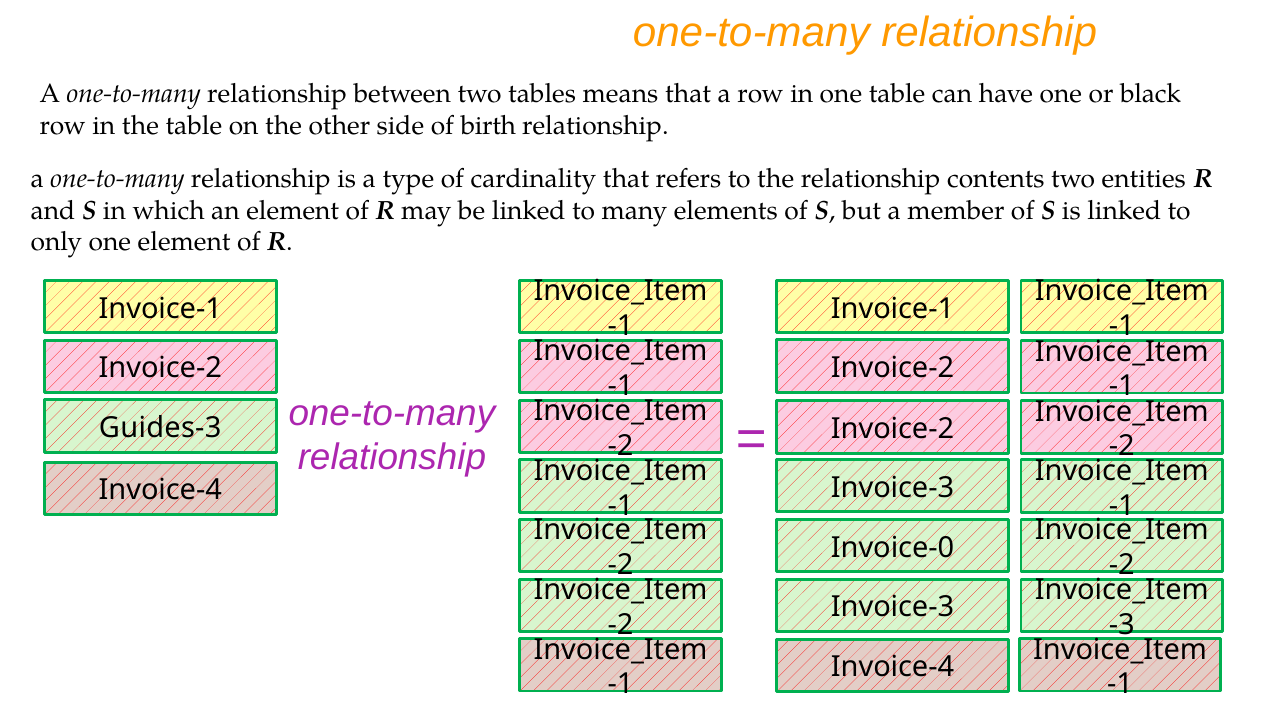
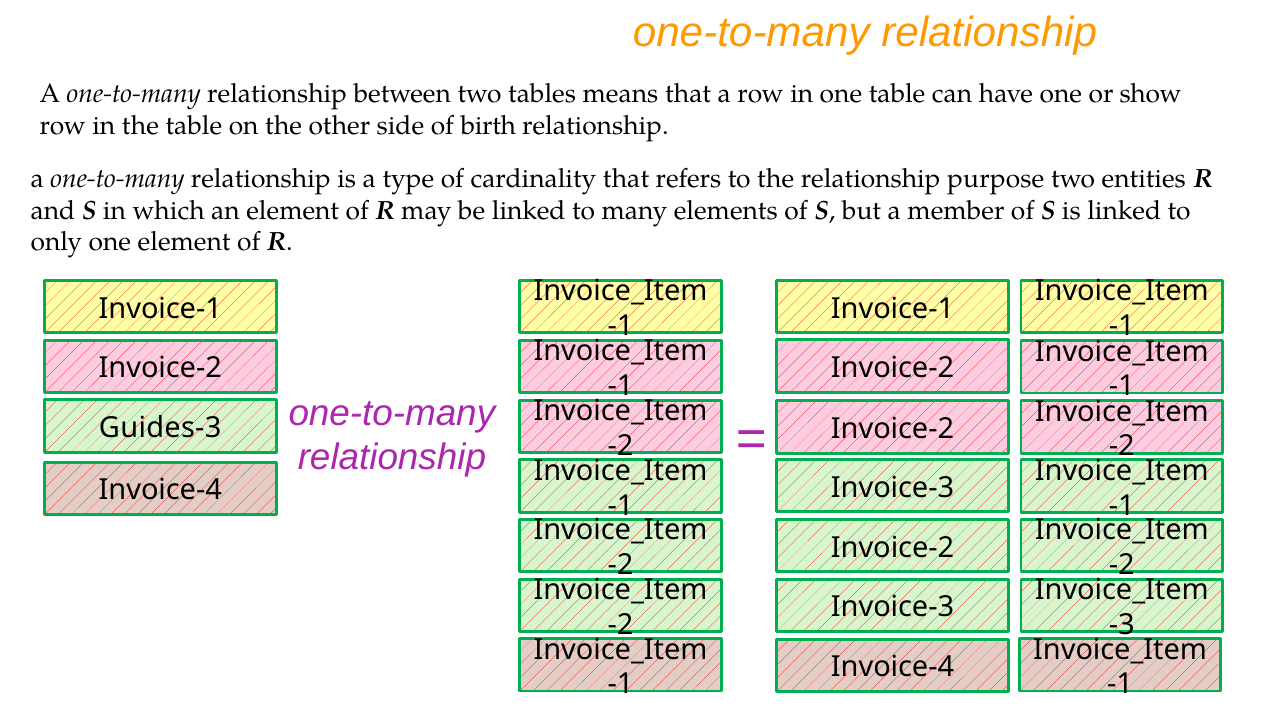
black: black -> show
contents: contents -> purpose
Invoice-0 at (893, 548): Invoice-0 -> Invoice-2
